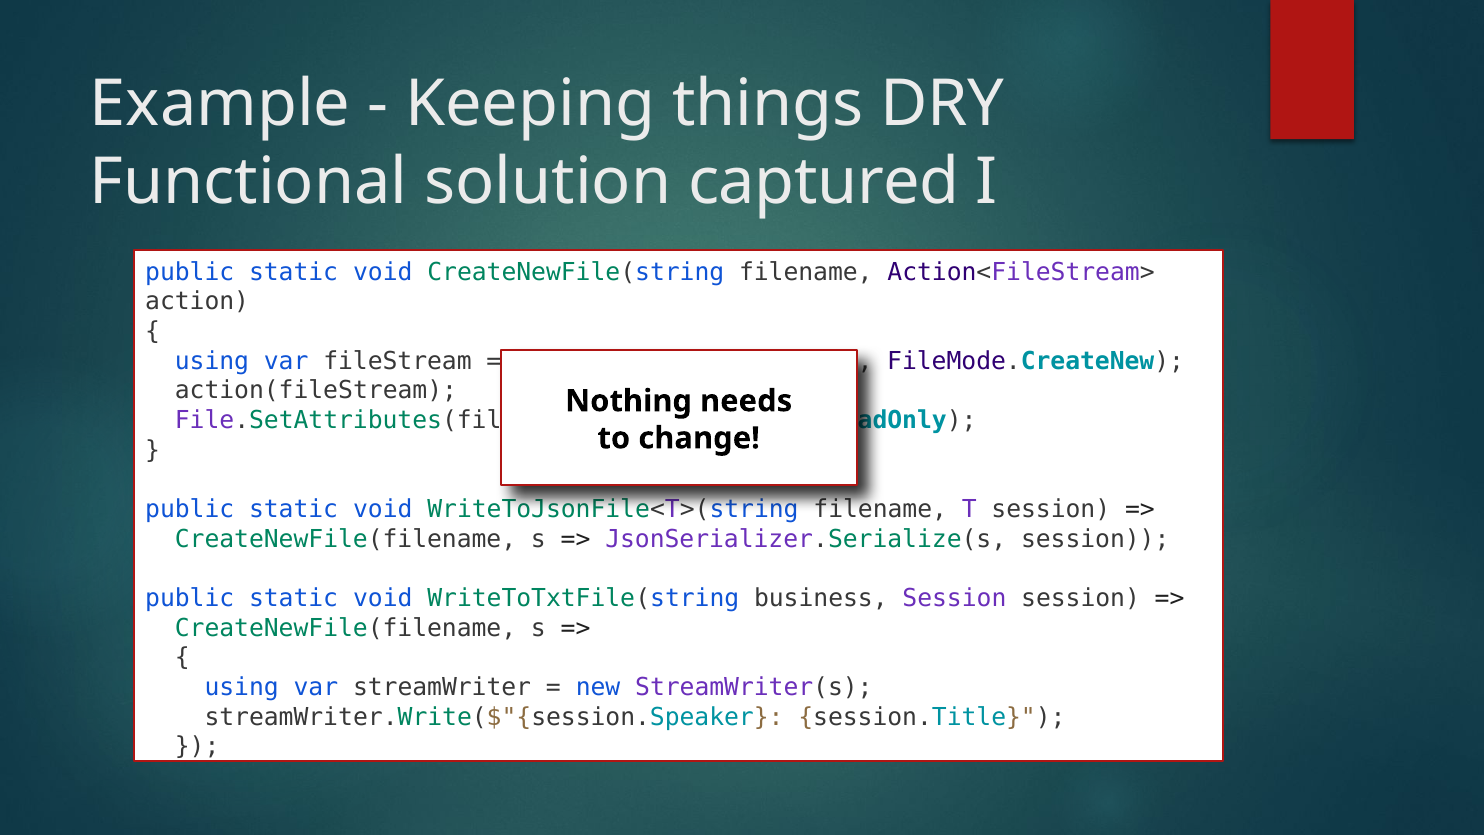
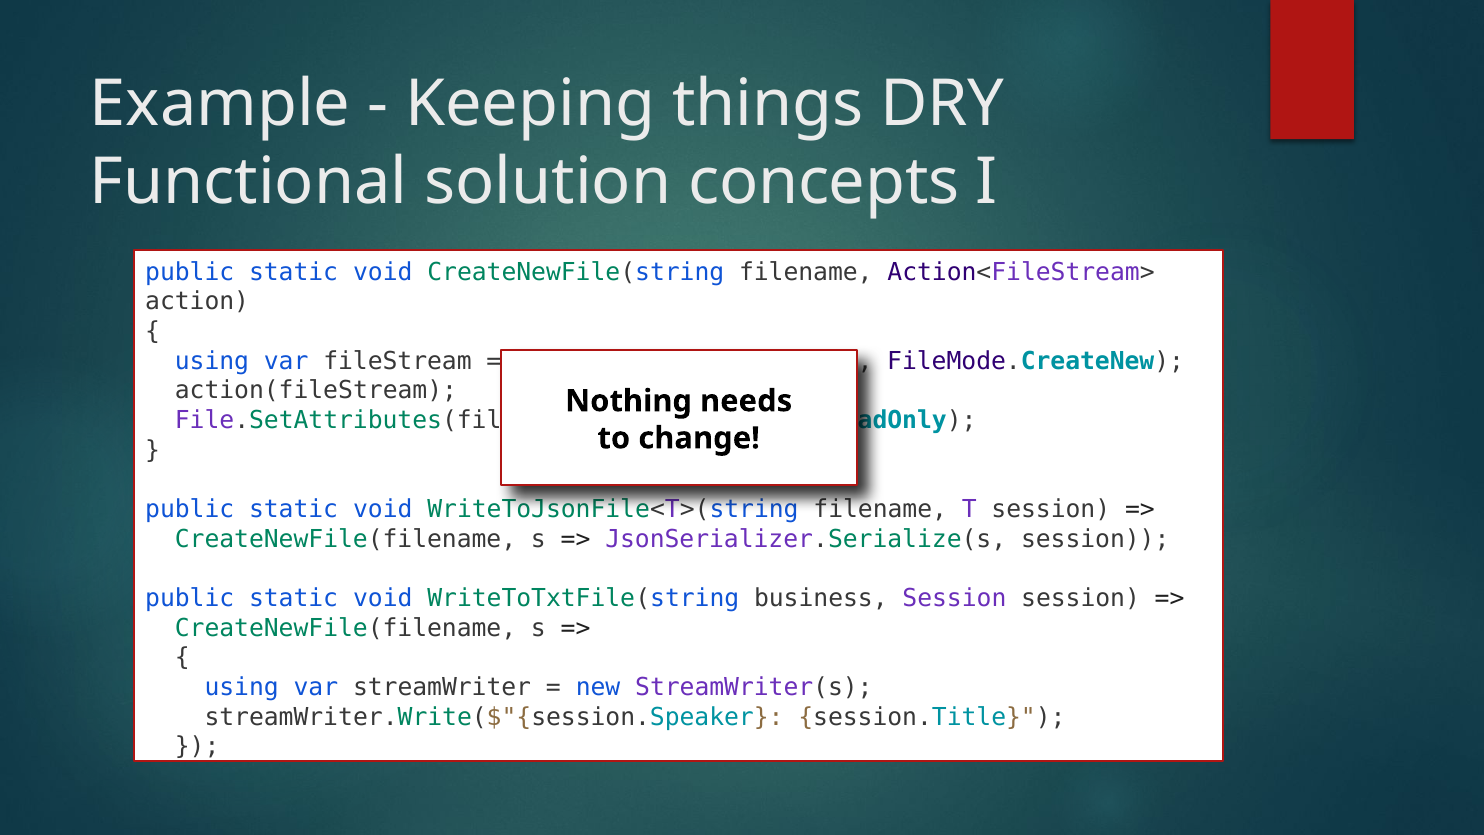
captured: captured -> concepts
